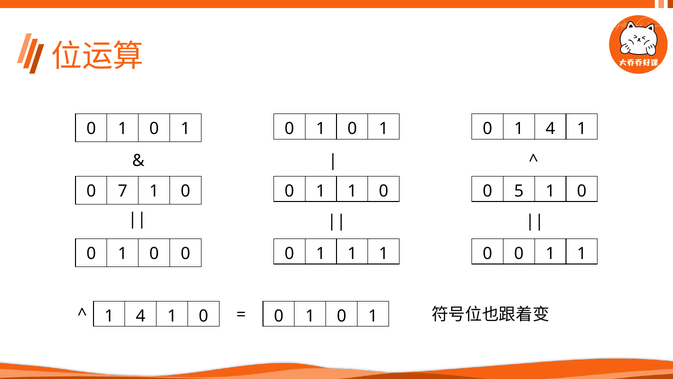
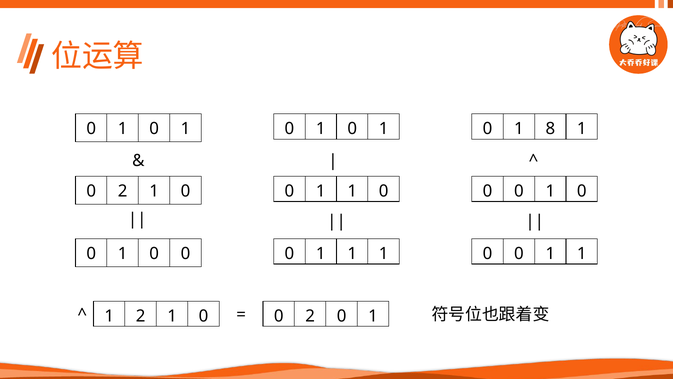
0 1 4: 4 -> 8
7 at (123, 191): 7 -> 2
5 at (519, 191): 5 -> 0
1 at (310, 316): 1 -> 2
4 at (141, 316): 4 -> 2
